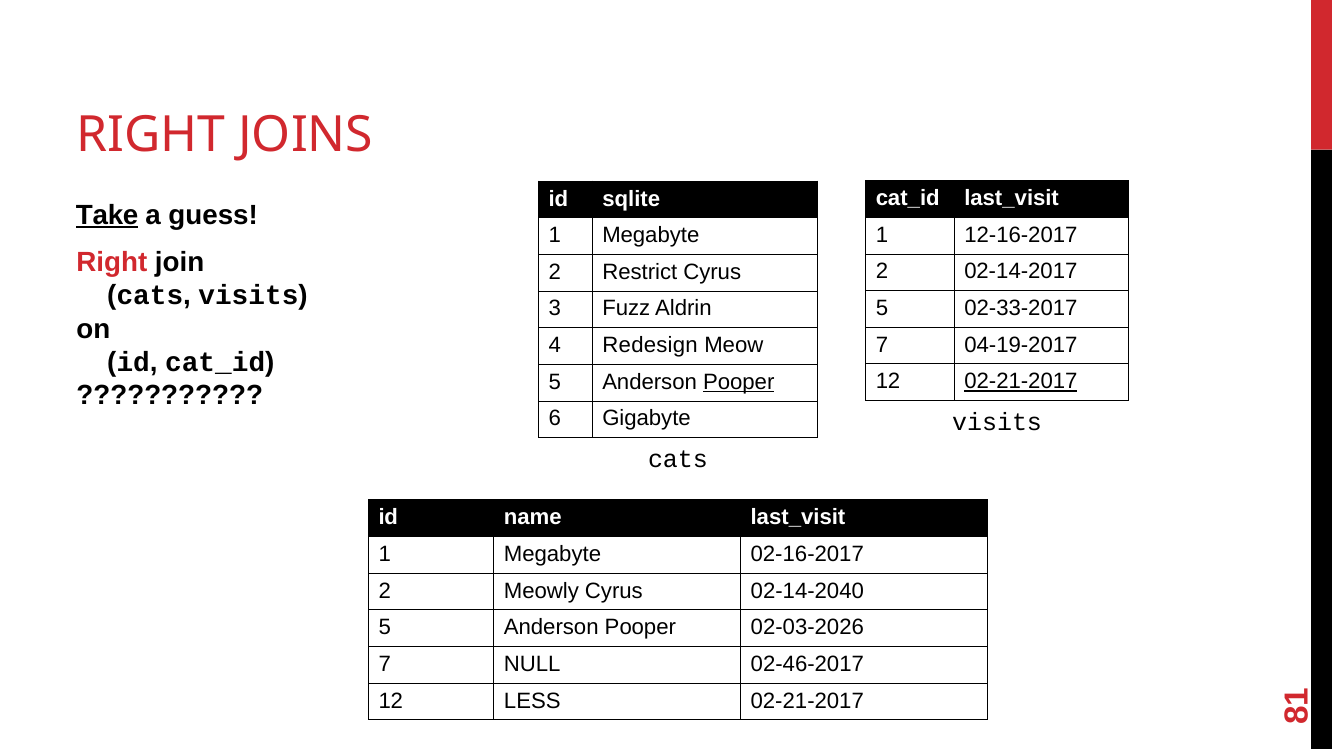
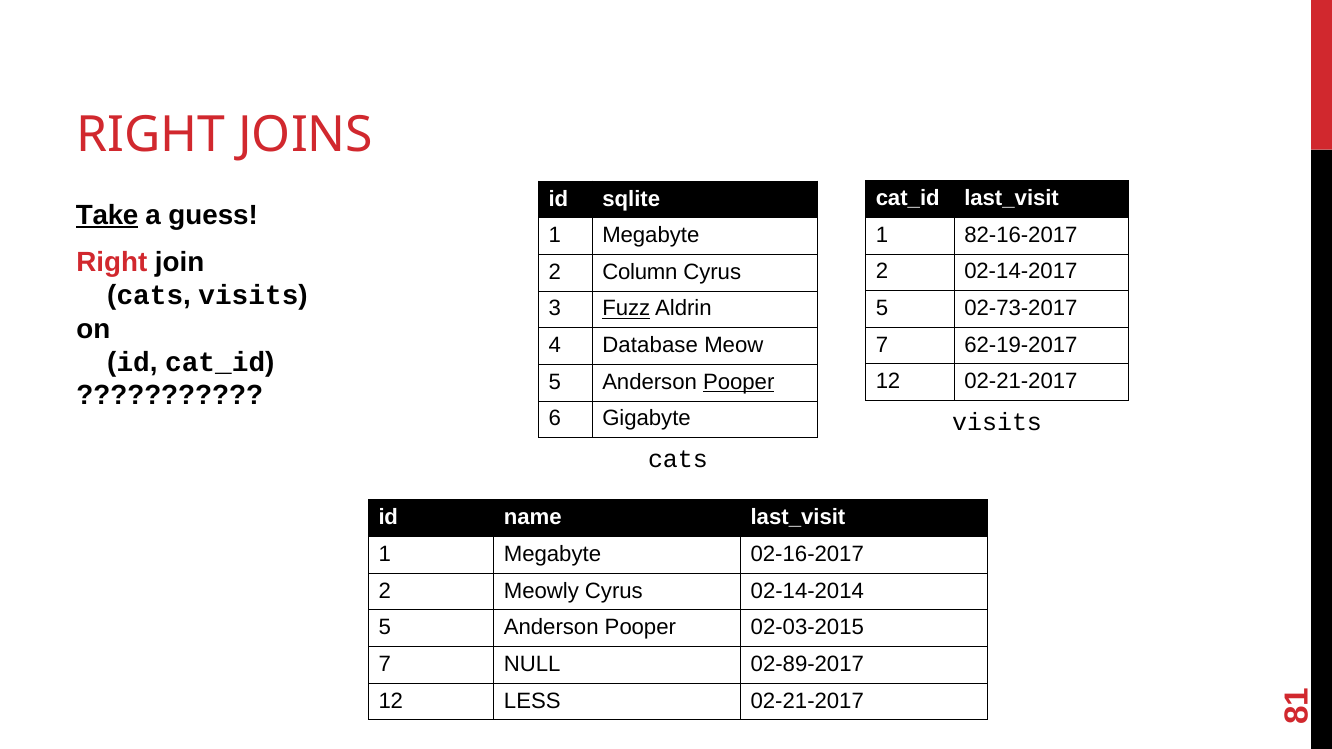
12-16-2017: 12-16-2017 -> 82-16-2017
Restrict: Restrict -> Column
02-33-2017: 02-33-2017 -> 02-73-2017
Fuzz underline: none -> present
04-19-2017: 04-19-2017 -> 62-19-2017
Redesign: Redesign -> Database
02-21-2017 at (1021, 382) underline: present -> none
02-14-2040: 02-14-2040 -> 02-14-2014
02-03-2026: 02-03-2026 -> 02-03-2015
02-46-2017: 02-46-2017 -> 02-89-2017
